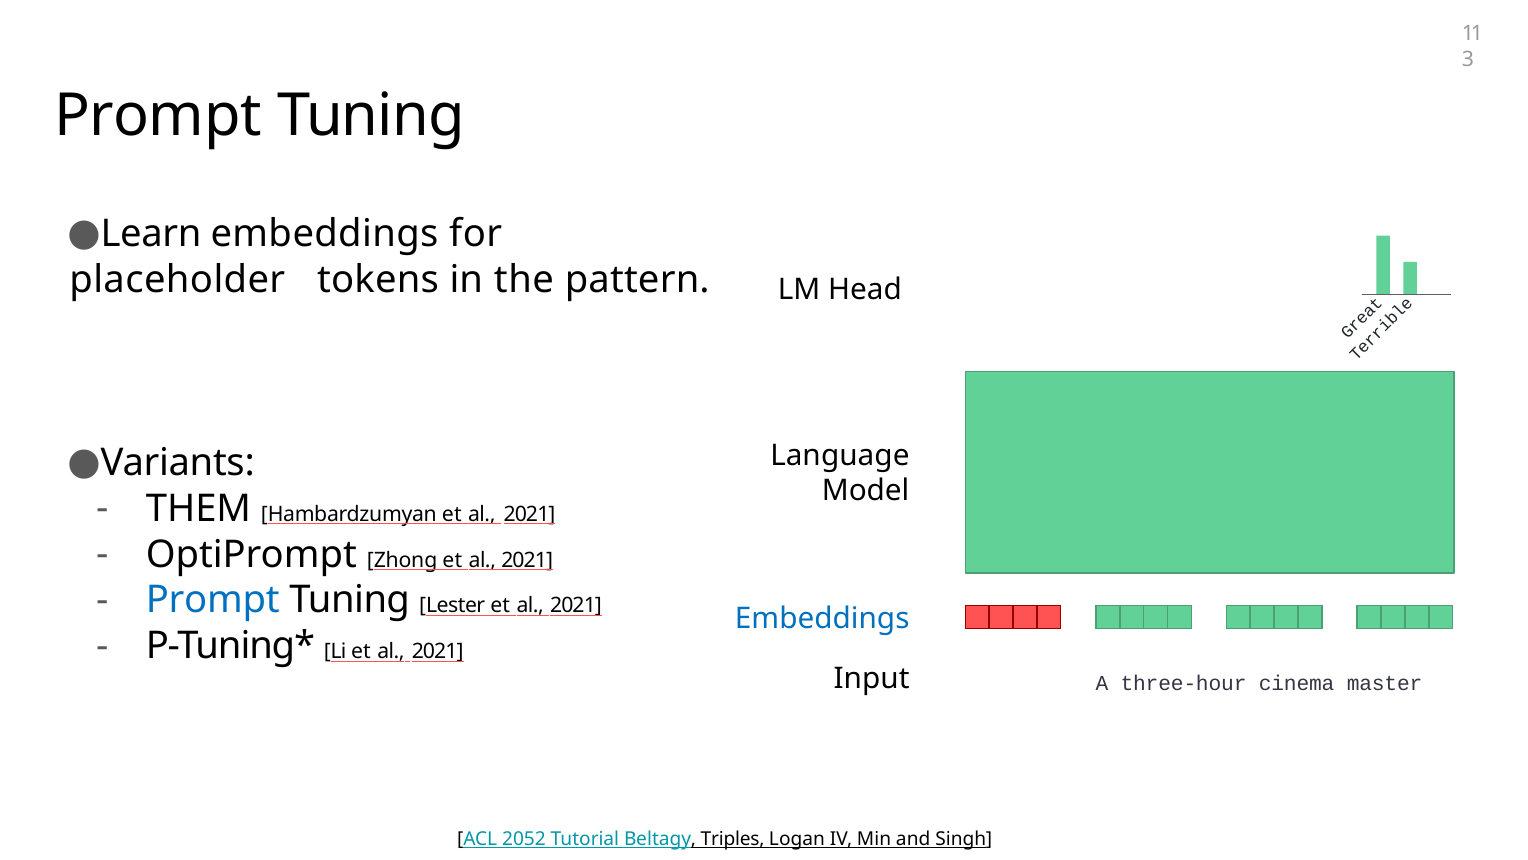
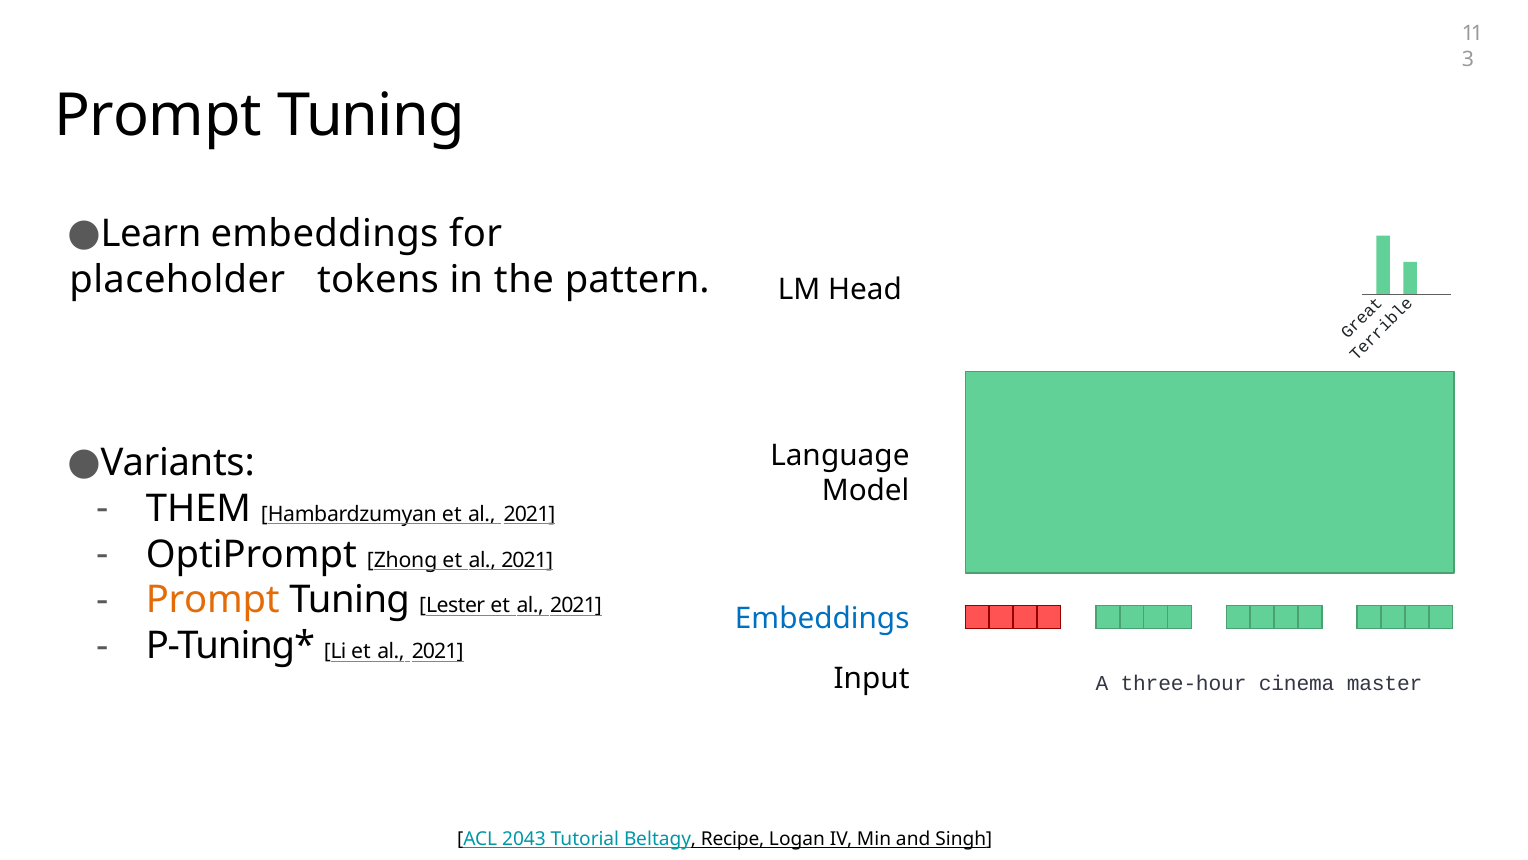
Prompt at (213, 600) colour: blue -> orange
2052: 2052 -> 2043
Triples: Triples -> Recipe
